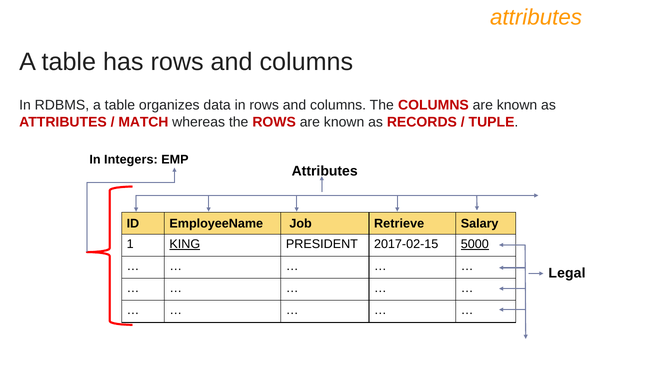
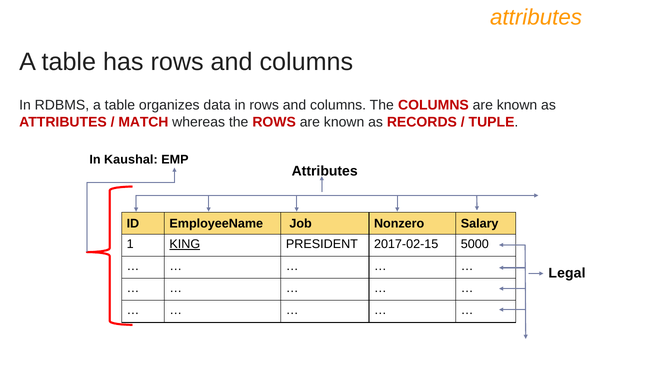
Integers: Integers -> Kaushal
Retrieve: Retrieve -> Nonzero
5000 underline: present -> none
